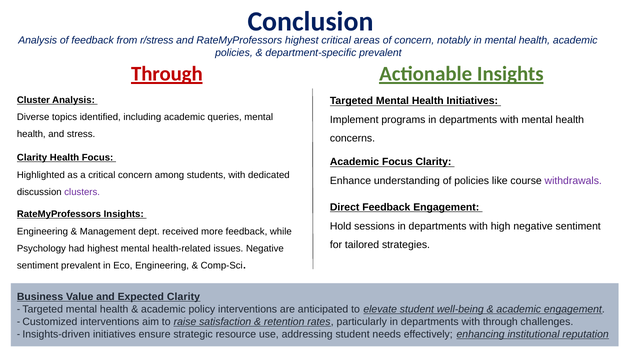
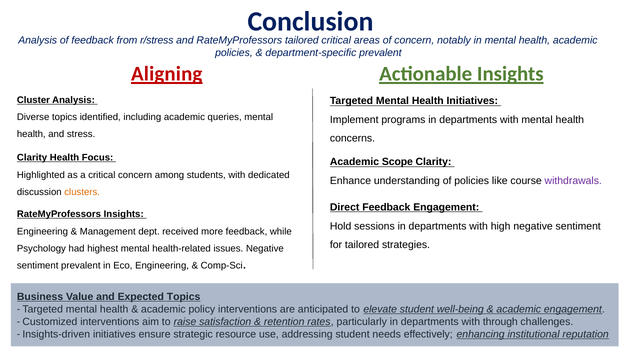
RateMyProfessors highest: highest -> tailored
Through at (167, 74): Through -> Aligning
Academic Focus: Focus -> Scope
clusters colour: purple -> orange
Expected Clarity: Clarity -> Topics
